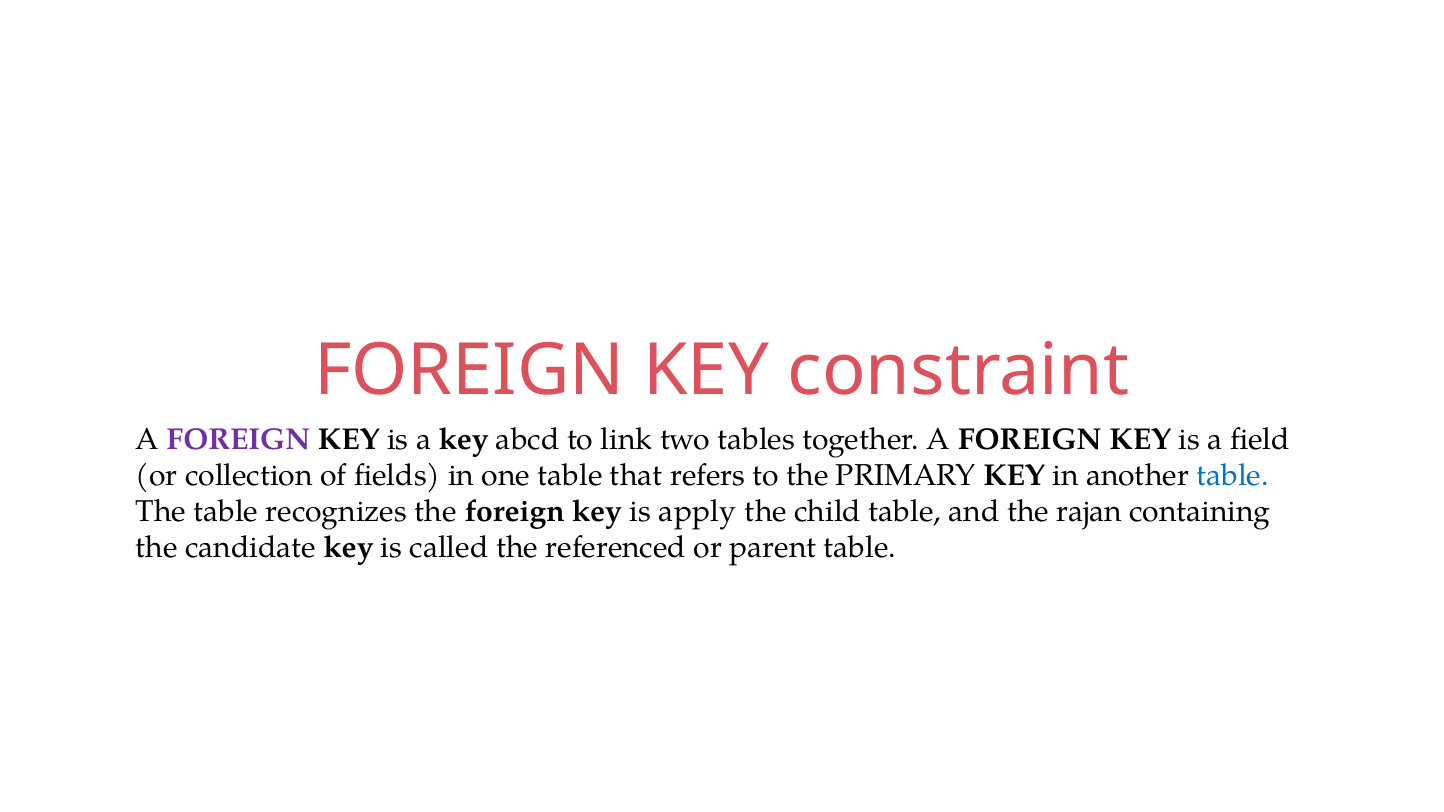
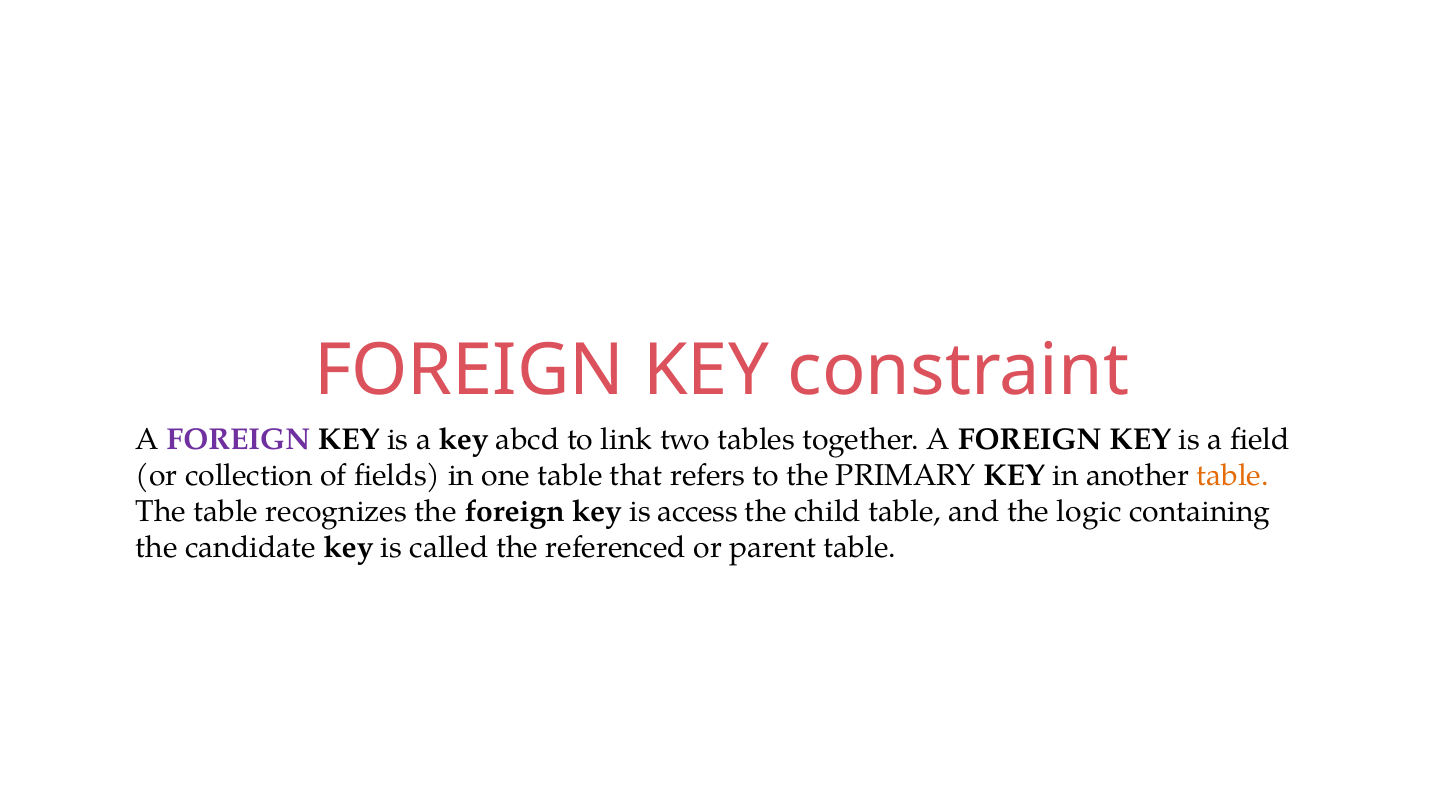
table at (1233, 475) colour: blue -> orange
apply: apply -> access
rajan: rajan -> logic
